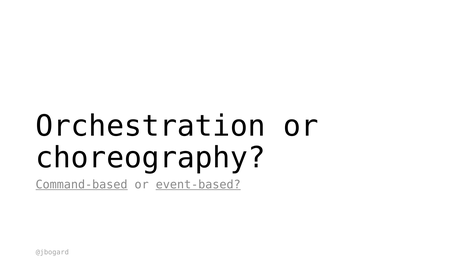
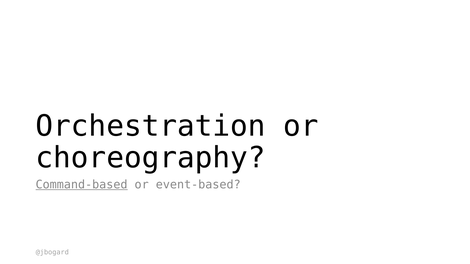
event-based underline: present -> none
